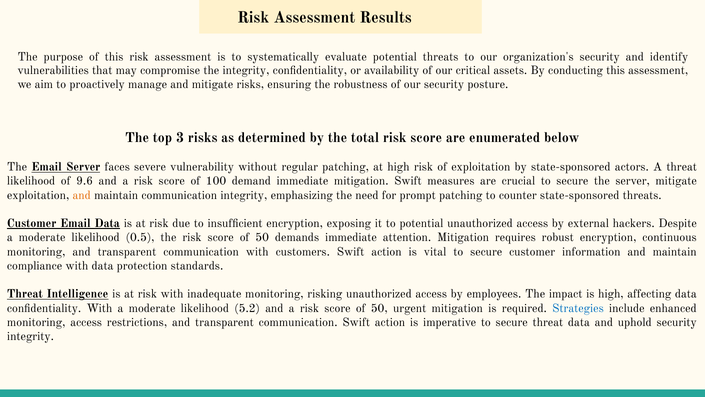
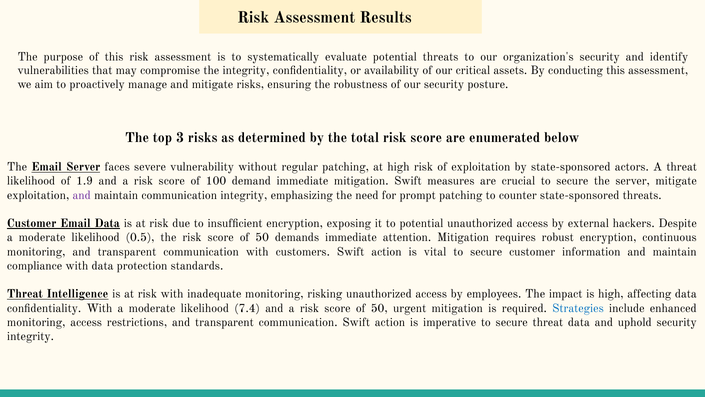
9.6: 9.6 -> 1.9
and at (82, 195) colour: orange -> purple
5.2: 5.2 -> 7.4
